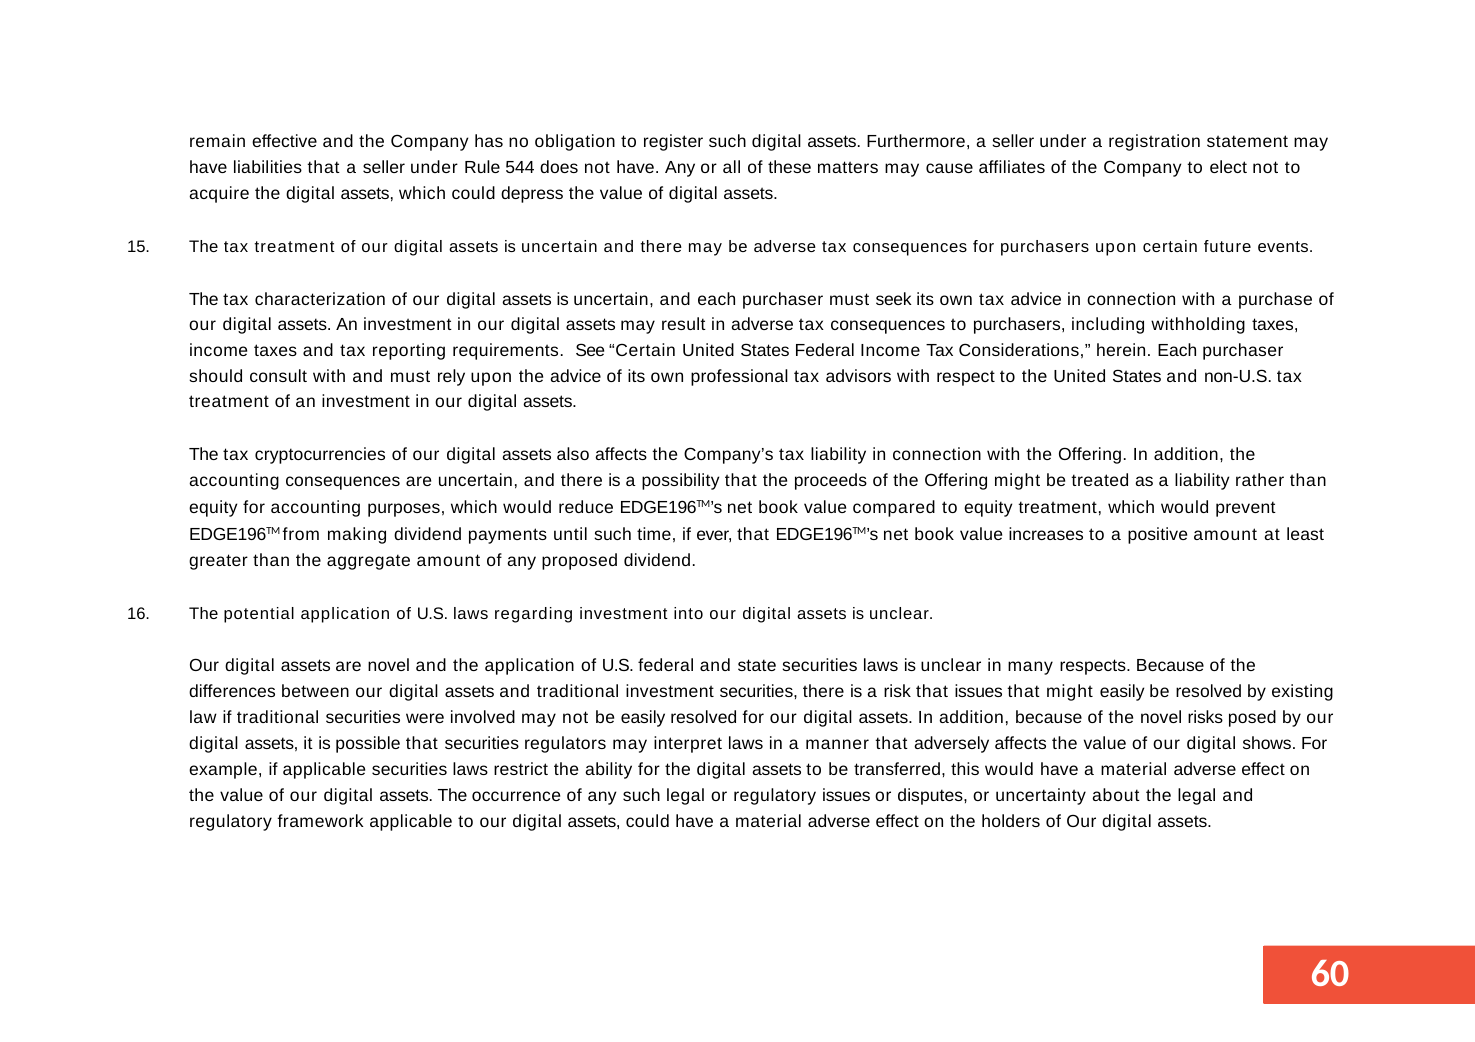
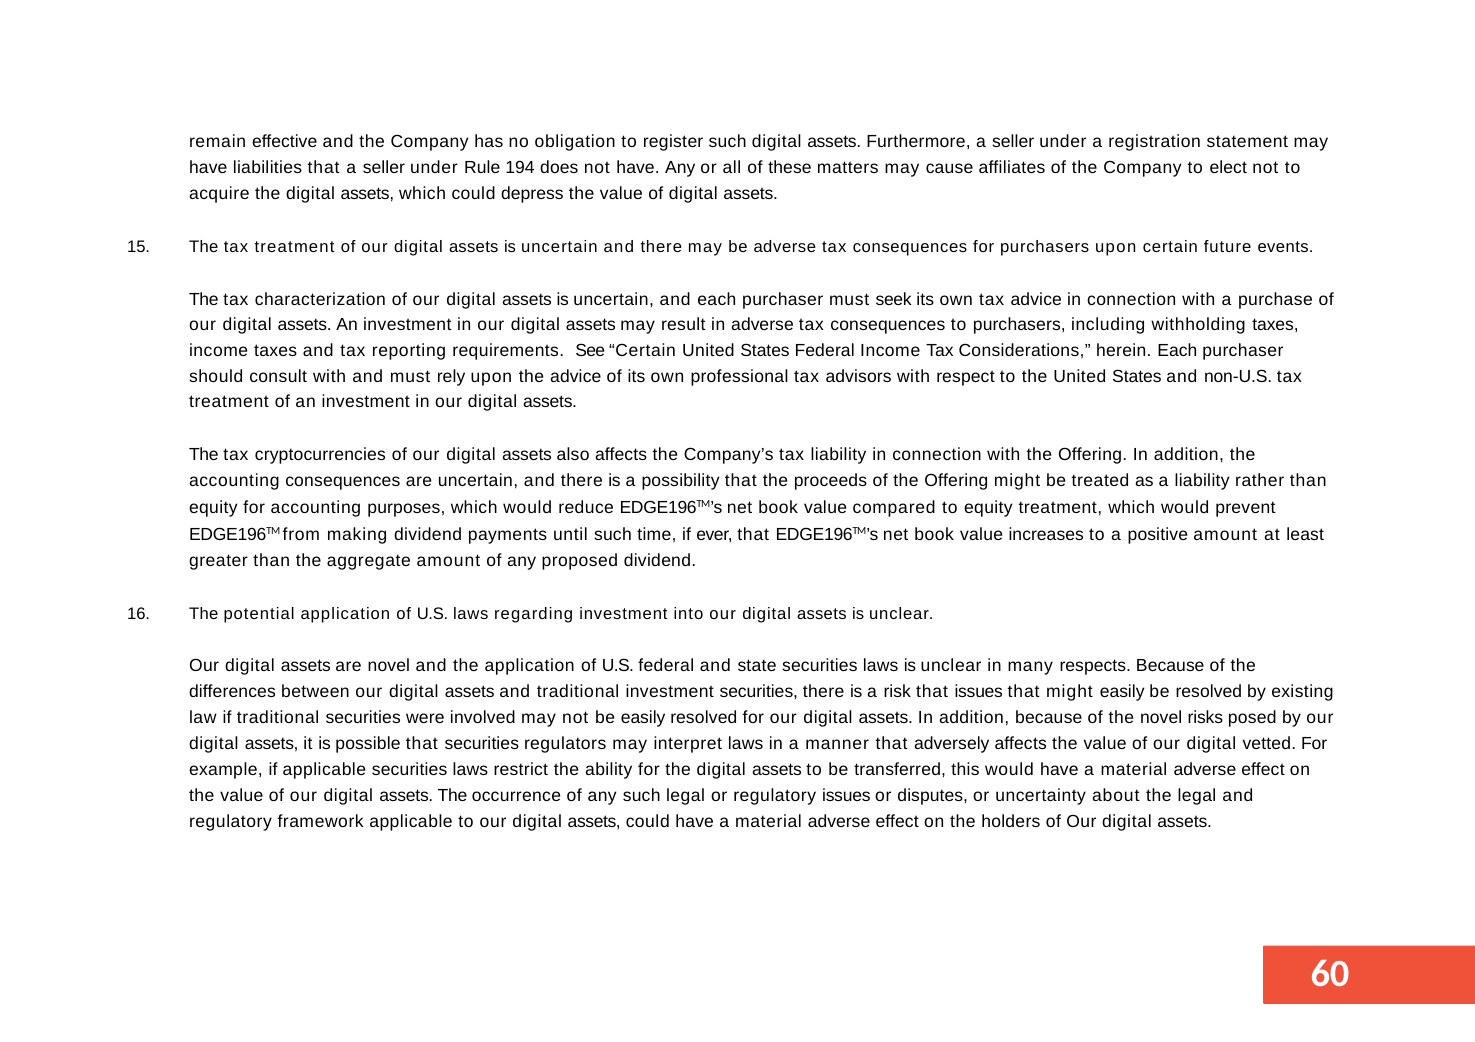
544: 544 -> 194
shows: shows -> vetted
